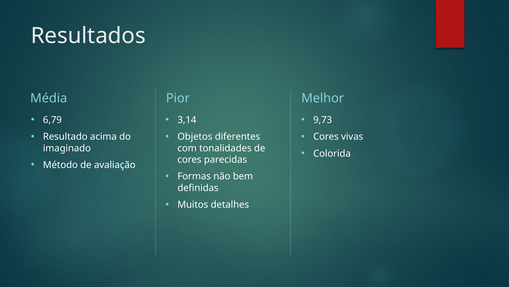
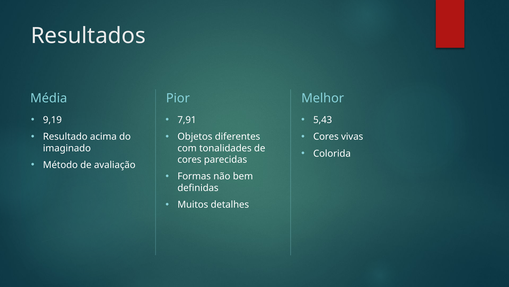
6,79: 6,79 -> 9,19
3,14: 3,14 -> 7,91
9,73: 9,73 -> 5,43
